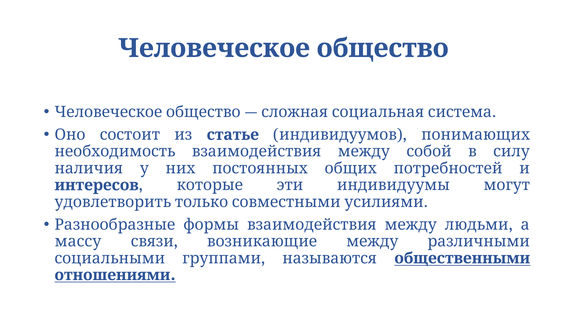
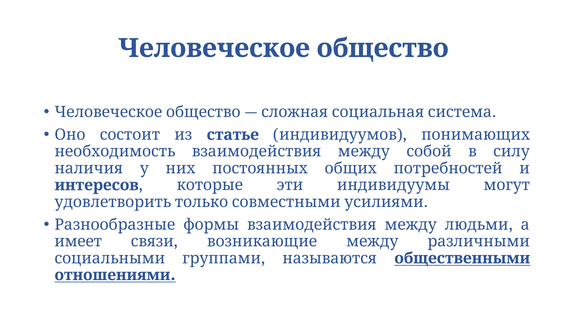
массу: массу -> имеет
